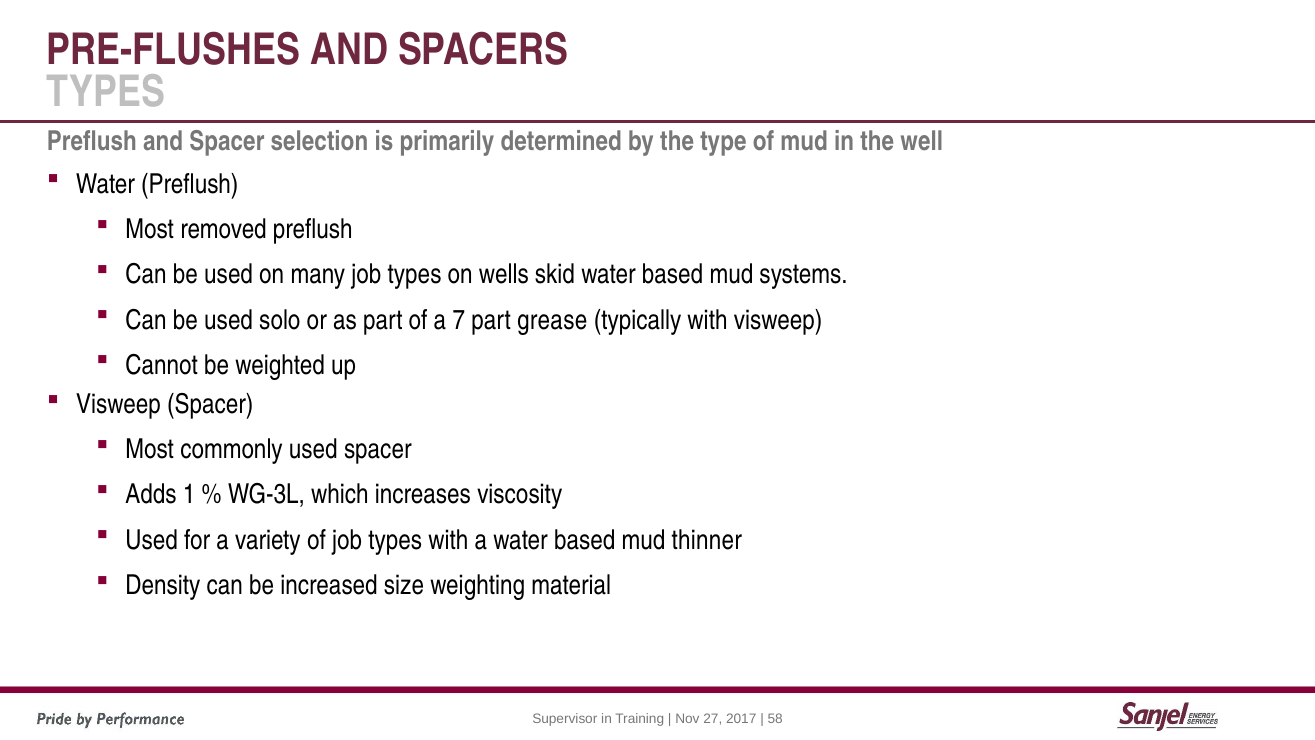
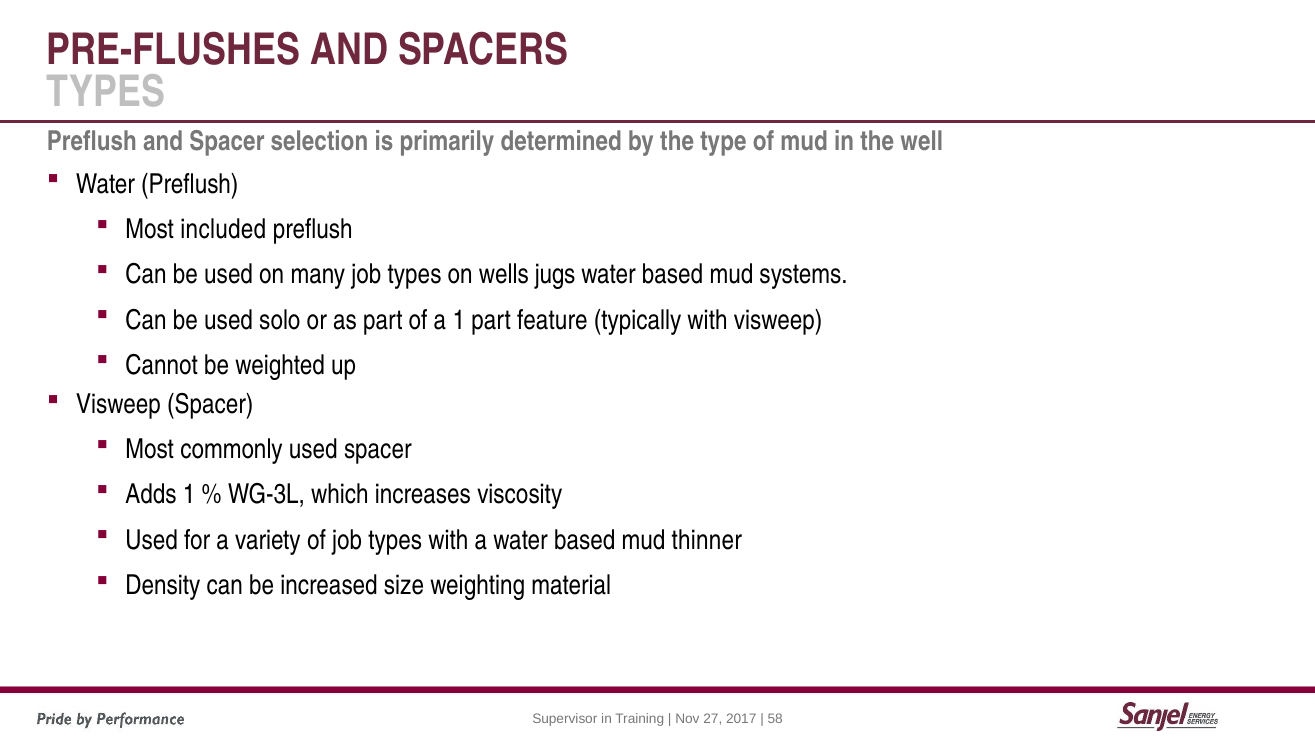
removed: removed -> included
skid: skid -> jugs
a 7: 7 -> 1
grease: grease -> feature
